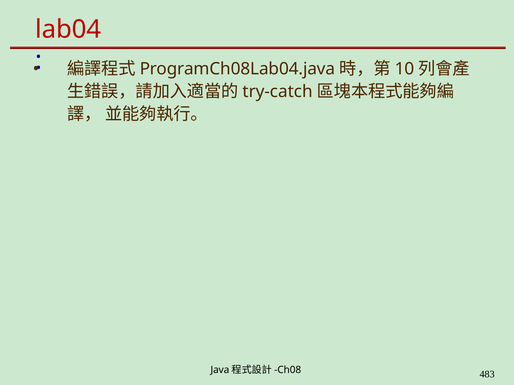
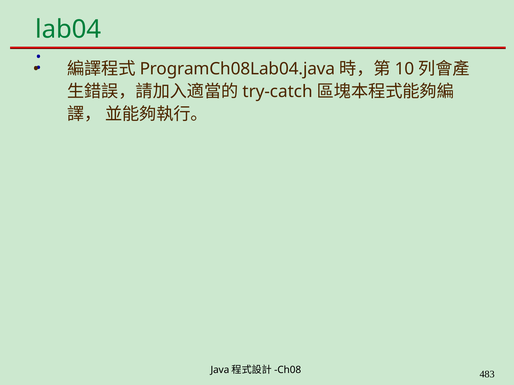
lab04 colour: red -> green
